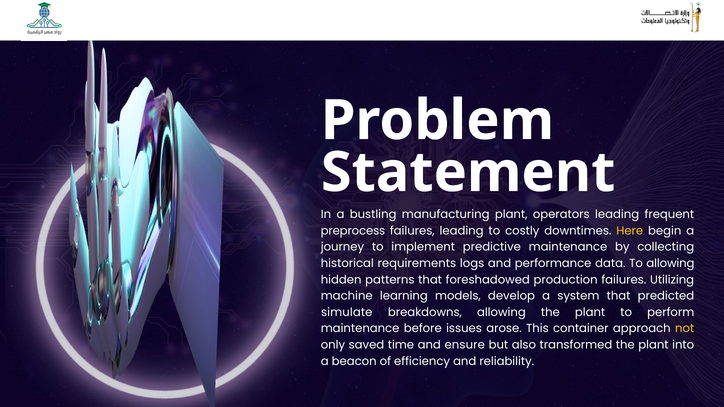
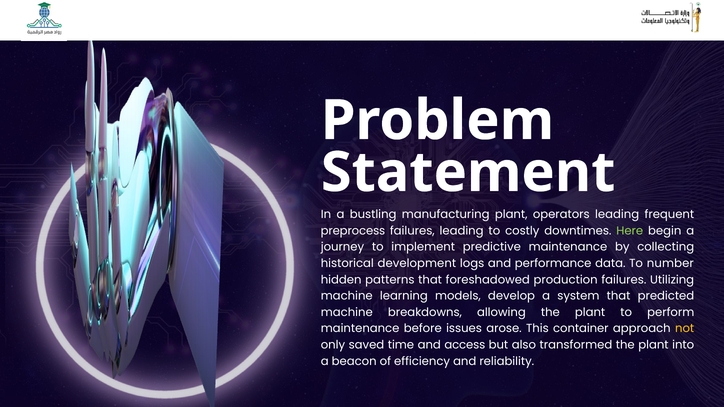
Here colour: yellow -> light green
requirements: requirements -> development
To allowing: allowing -> number
simulate at (347, 312): simulate -> machine
ensure: ensure -> access
